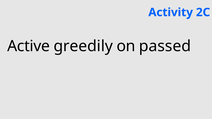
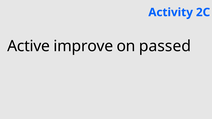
greedily: greedily -> improve
